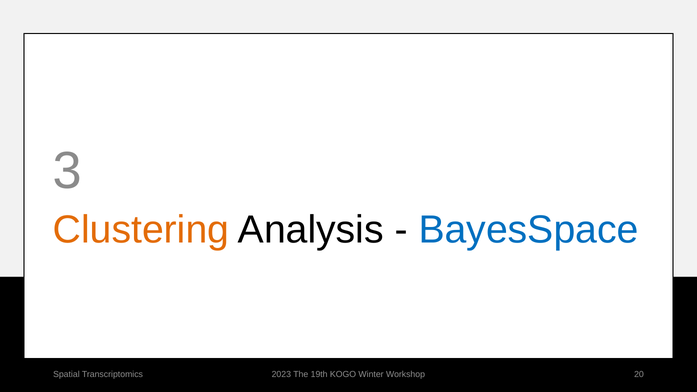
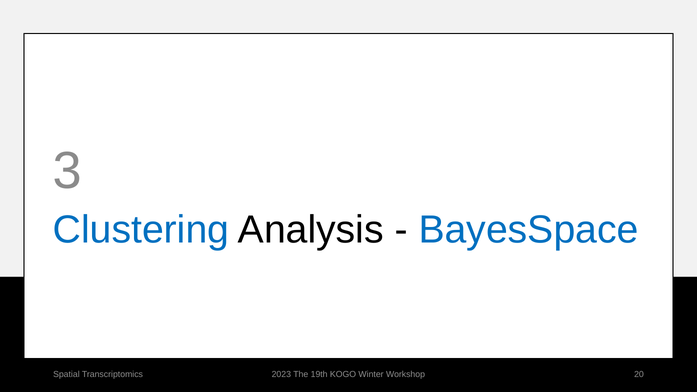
Clustering colour: orange -> blue
